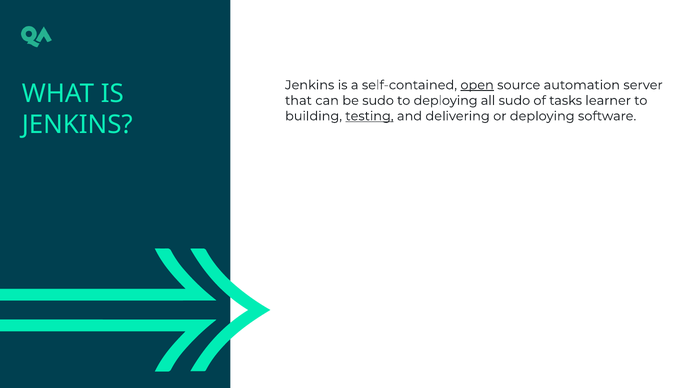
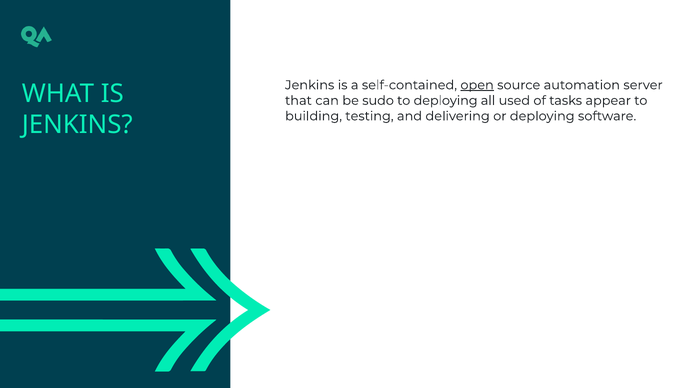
all sudo: sudo -> used
learner: learner -> appear
testing underline: present -> none
